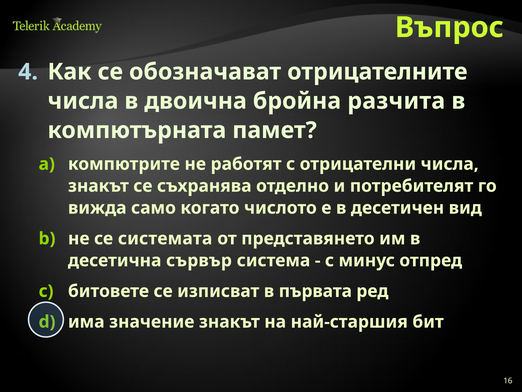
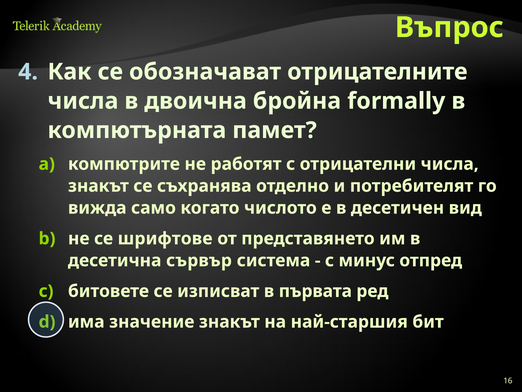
разчита: разчита -> formally
системата: системата -> шрифтове
